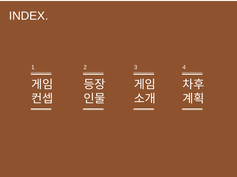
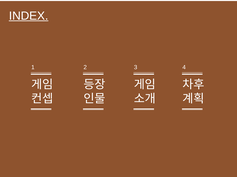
INDEX underline: none -> present
